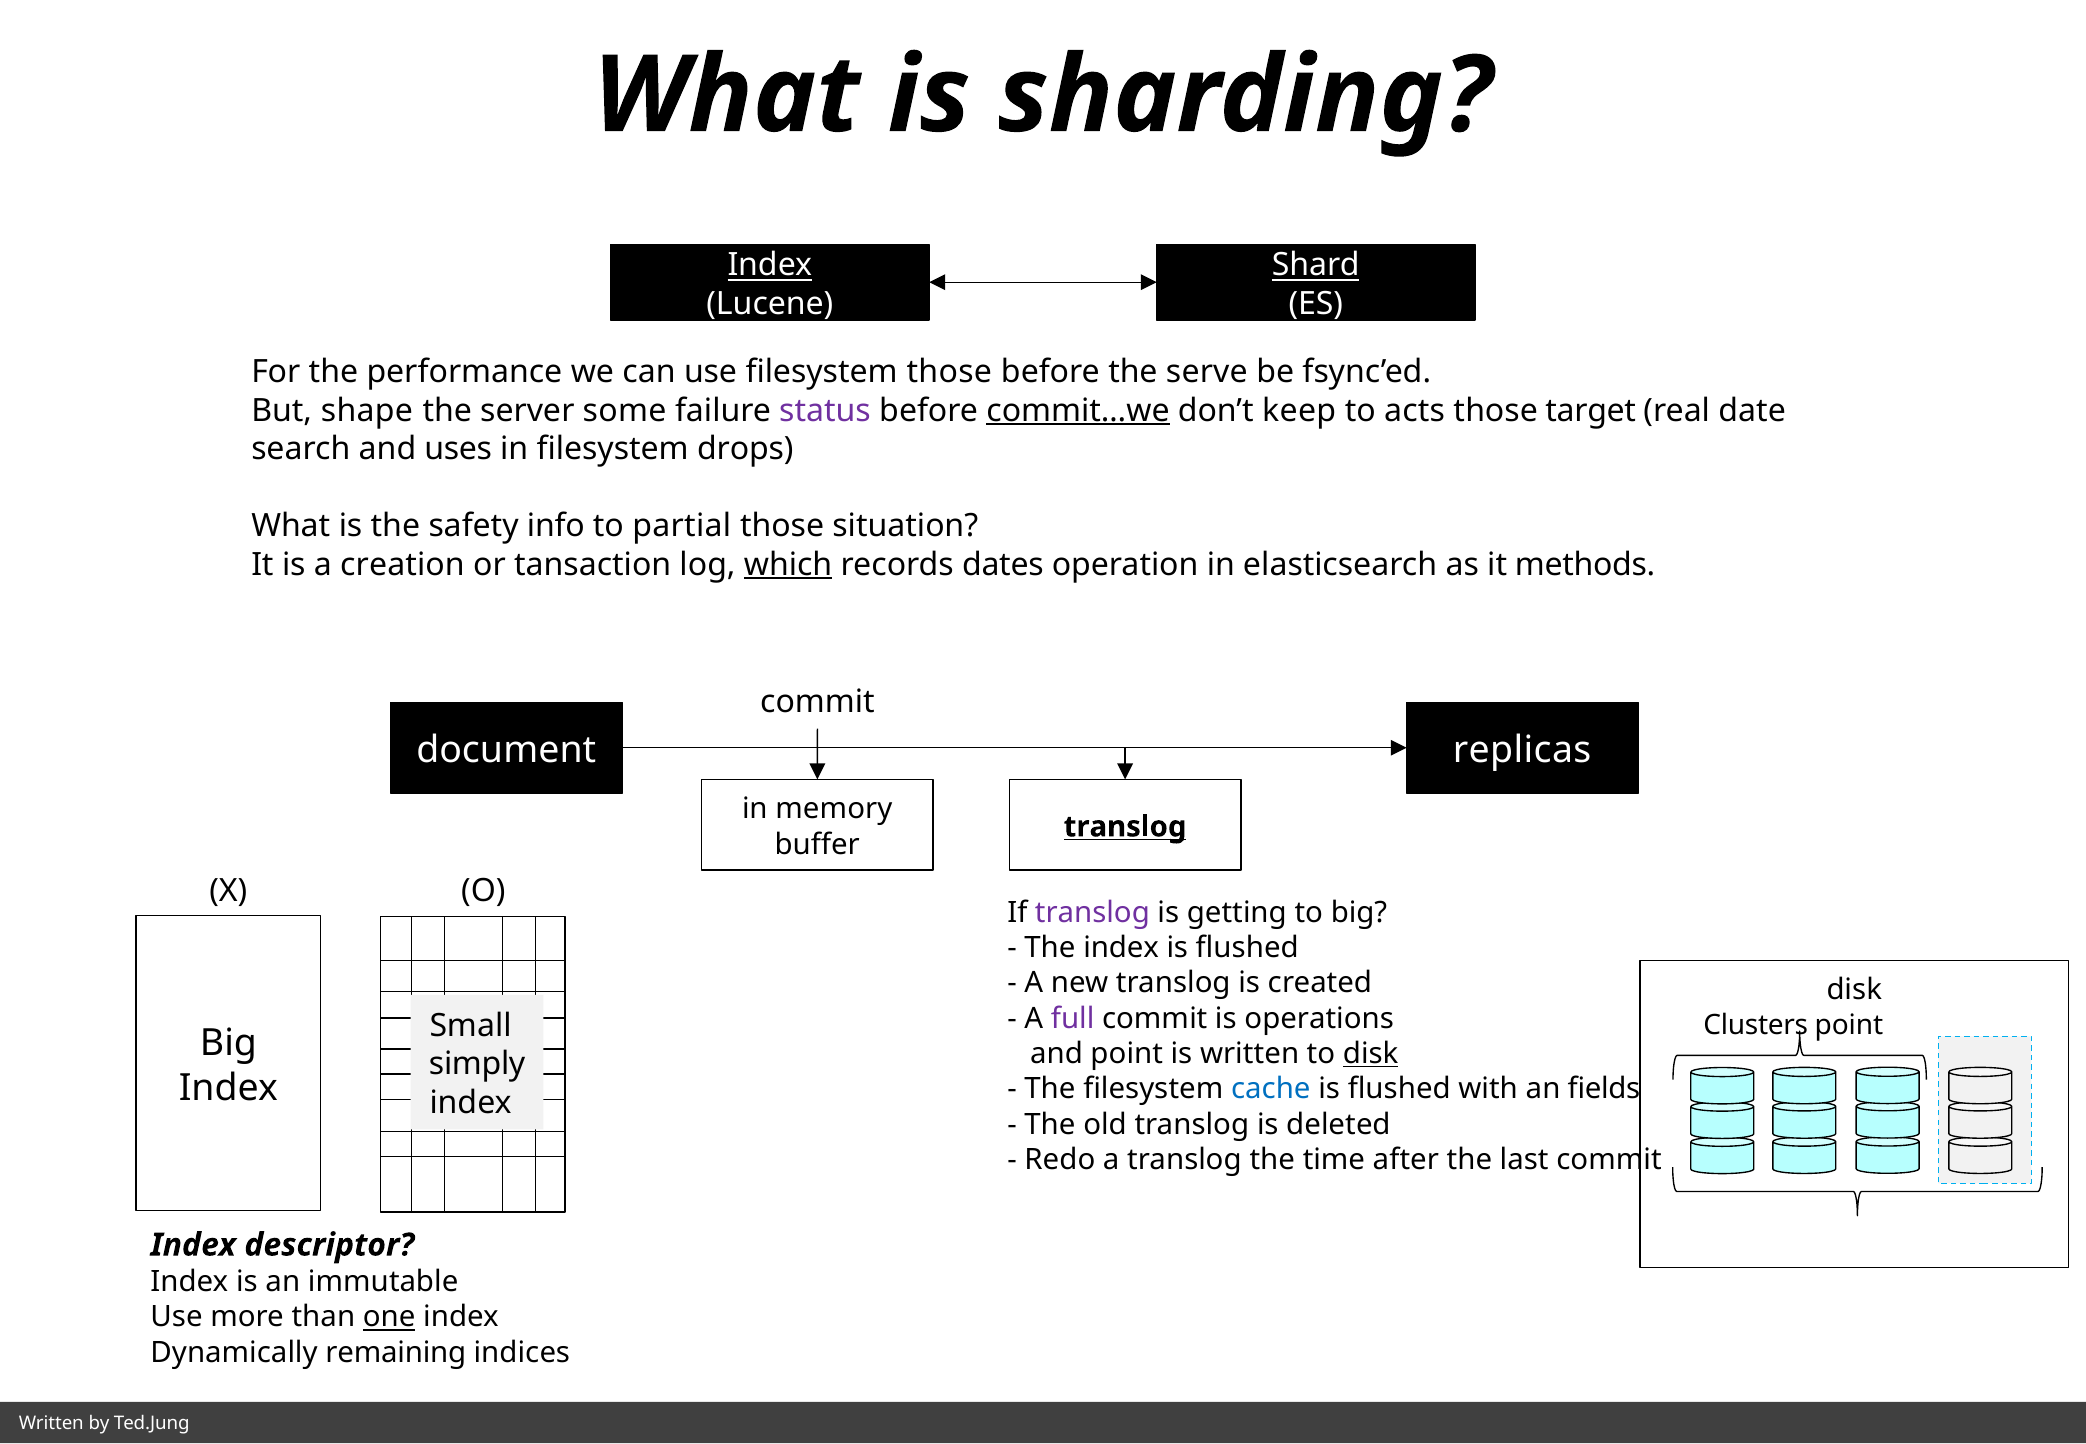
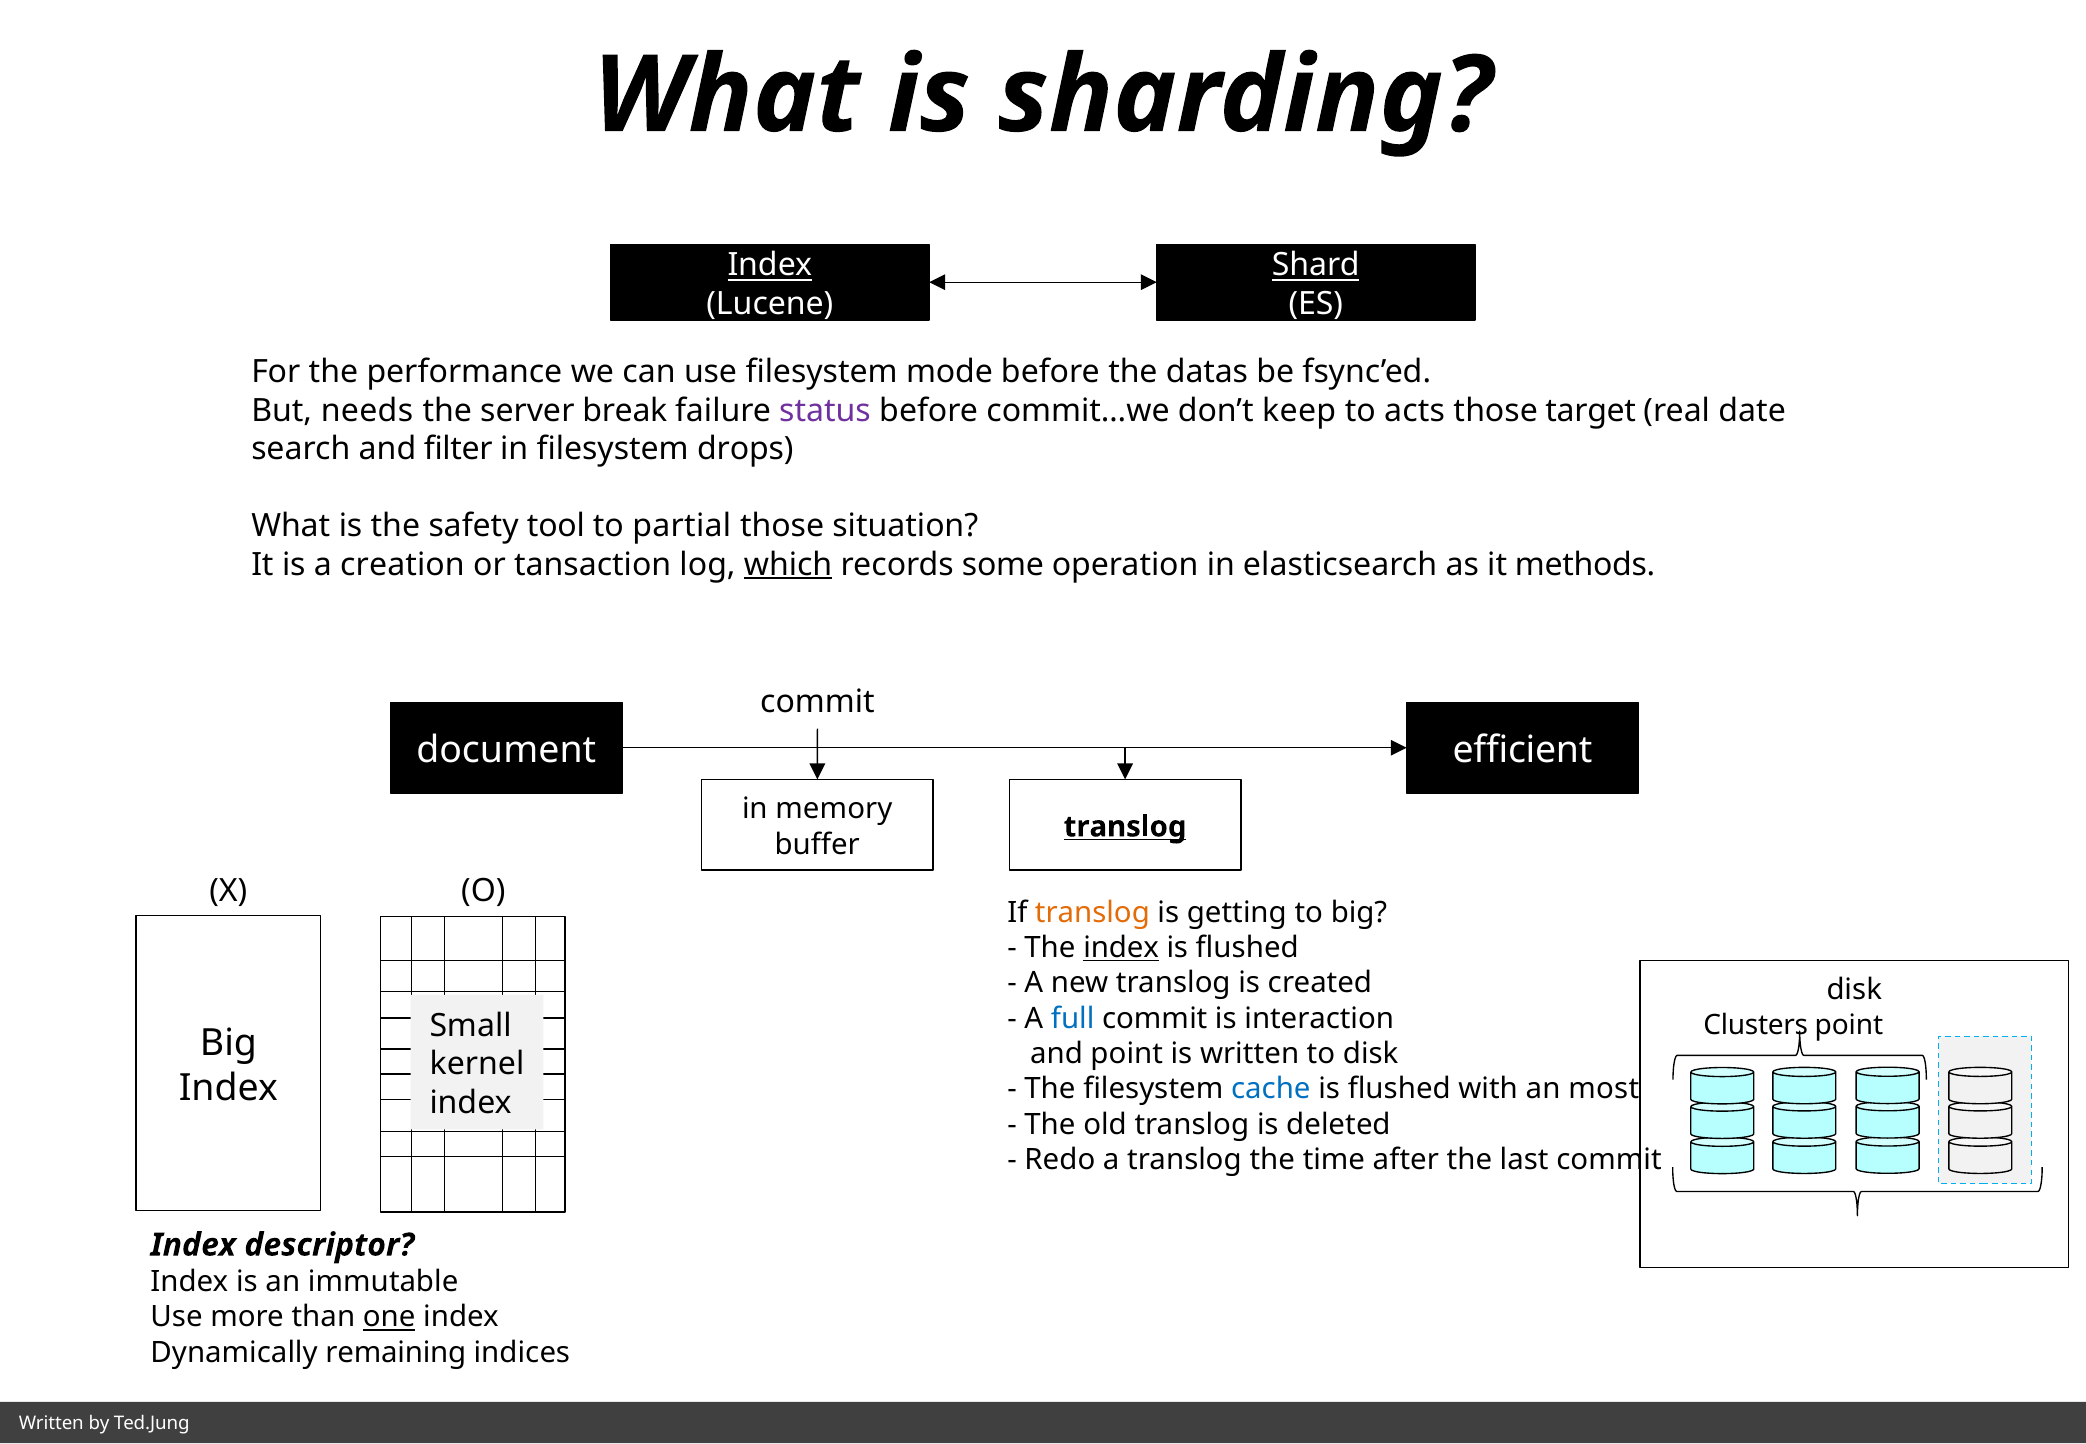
filesystem those: those -> mode
serve: serve -> datas
shape: shape -> needs
some: some -> break
commit…we underline: present -> none
uses: uses -> filter
info: info -> tool
dates: dates -> some
replicas: replicas -> efficient
translog at (1092, 913) colour: purple -> orange
index at (1121, 948) underline: none -> present
full colour: purple -> blue
operations: operations -> interaction
disk at (1371, 1054) underline: present -> none
simply: simply -> kernel
fields: fields -> most
